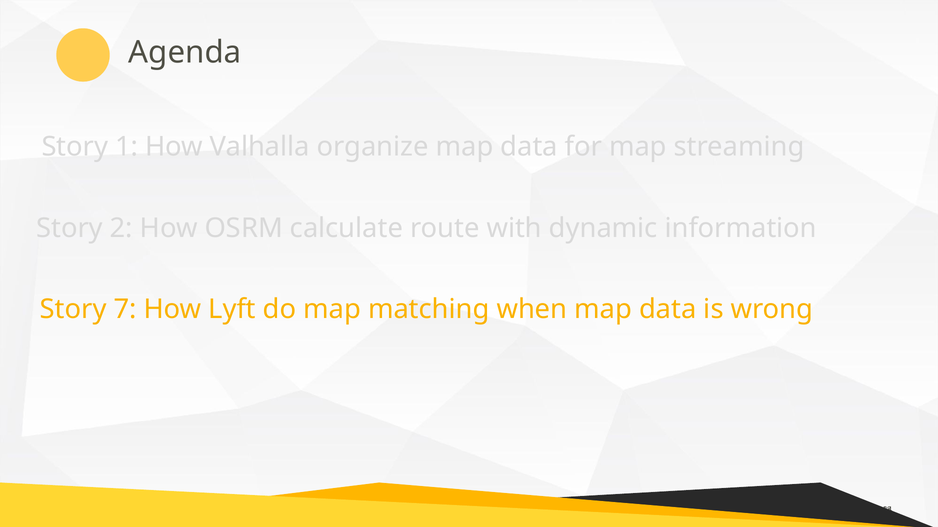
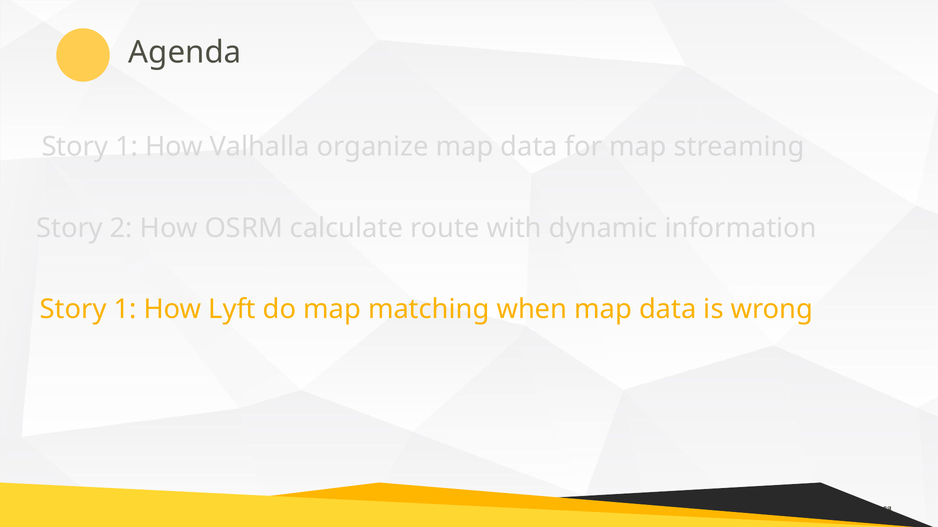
7 at (125, 310): 7 -> 1
